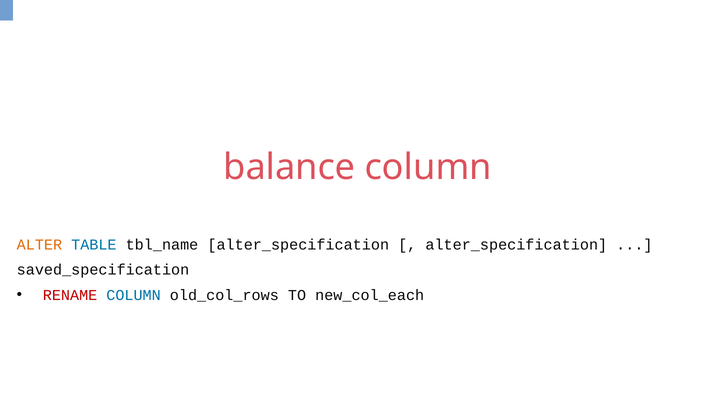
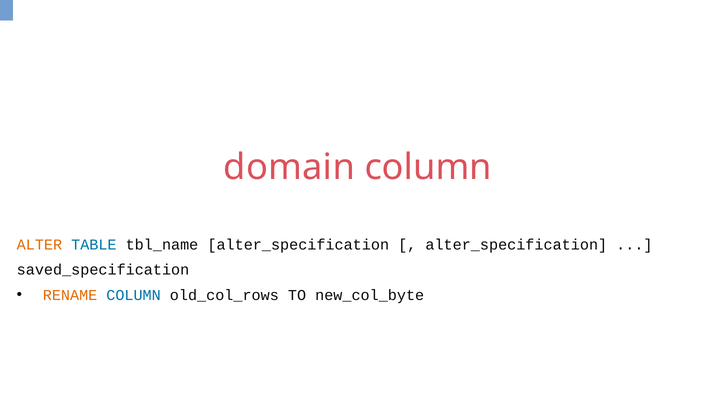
balance: balance -> domain
RENAME colour: red -> orange
new_col_each: new_col_each -> new_col_byte
